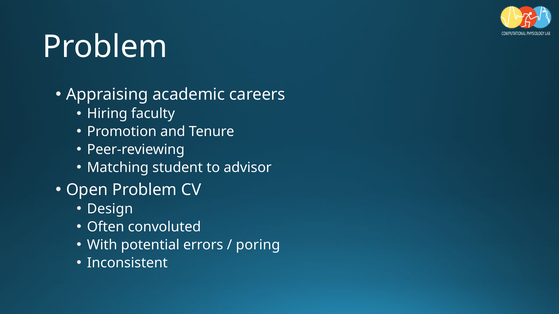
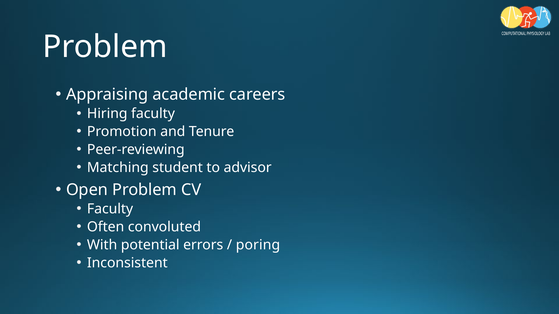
Design at (110, 209): Design -> Faculty
